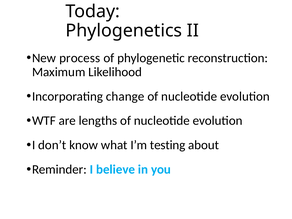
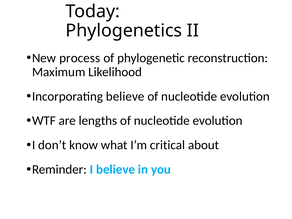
Incorporating change: change -> believe
testing: testing -> critical
